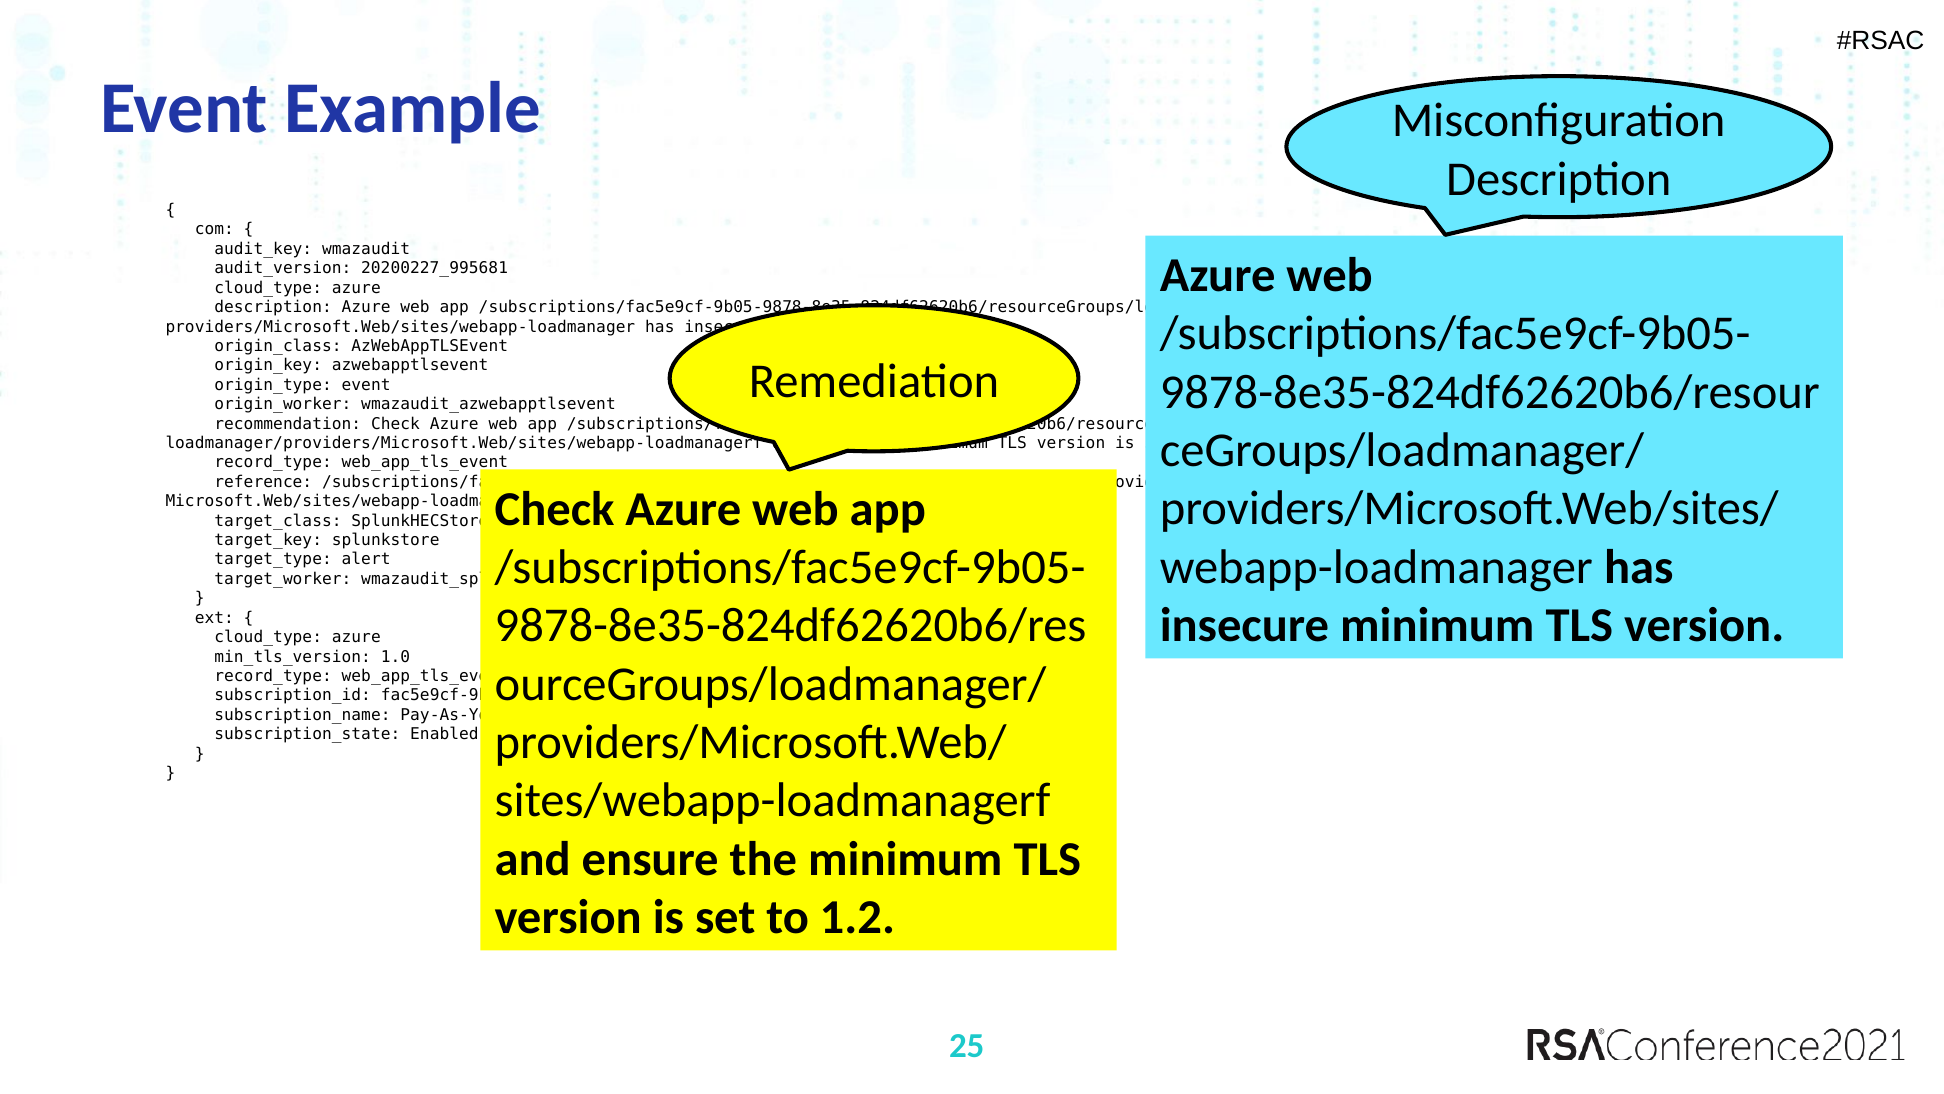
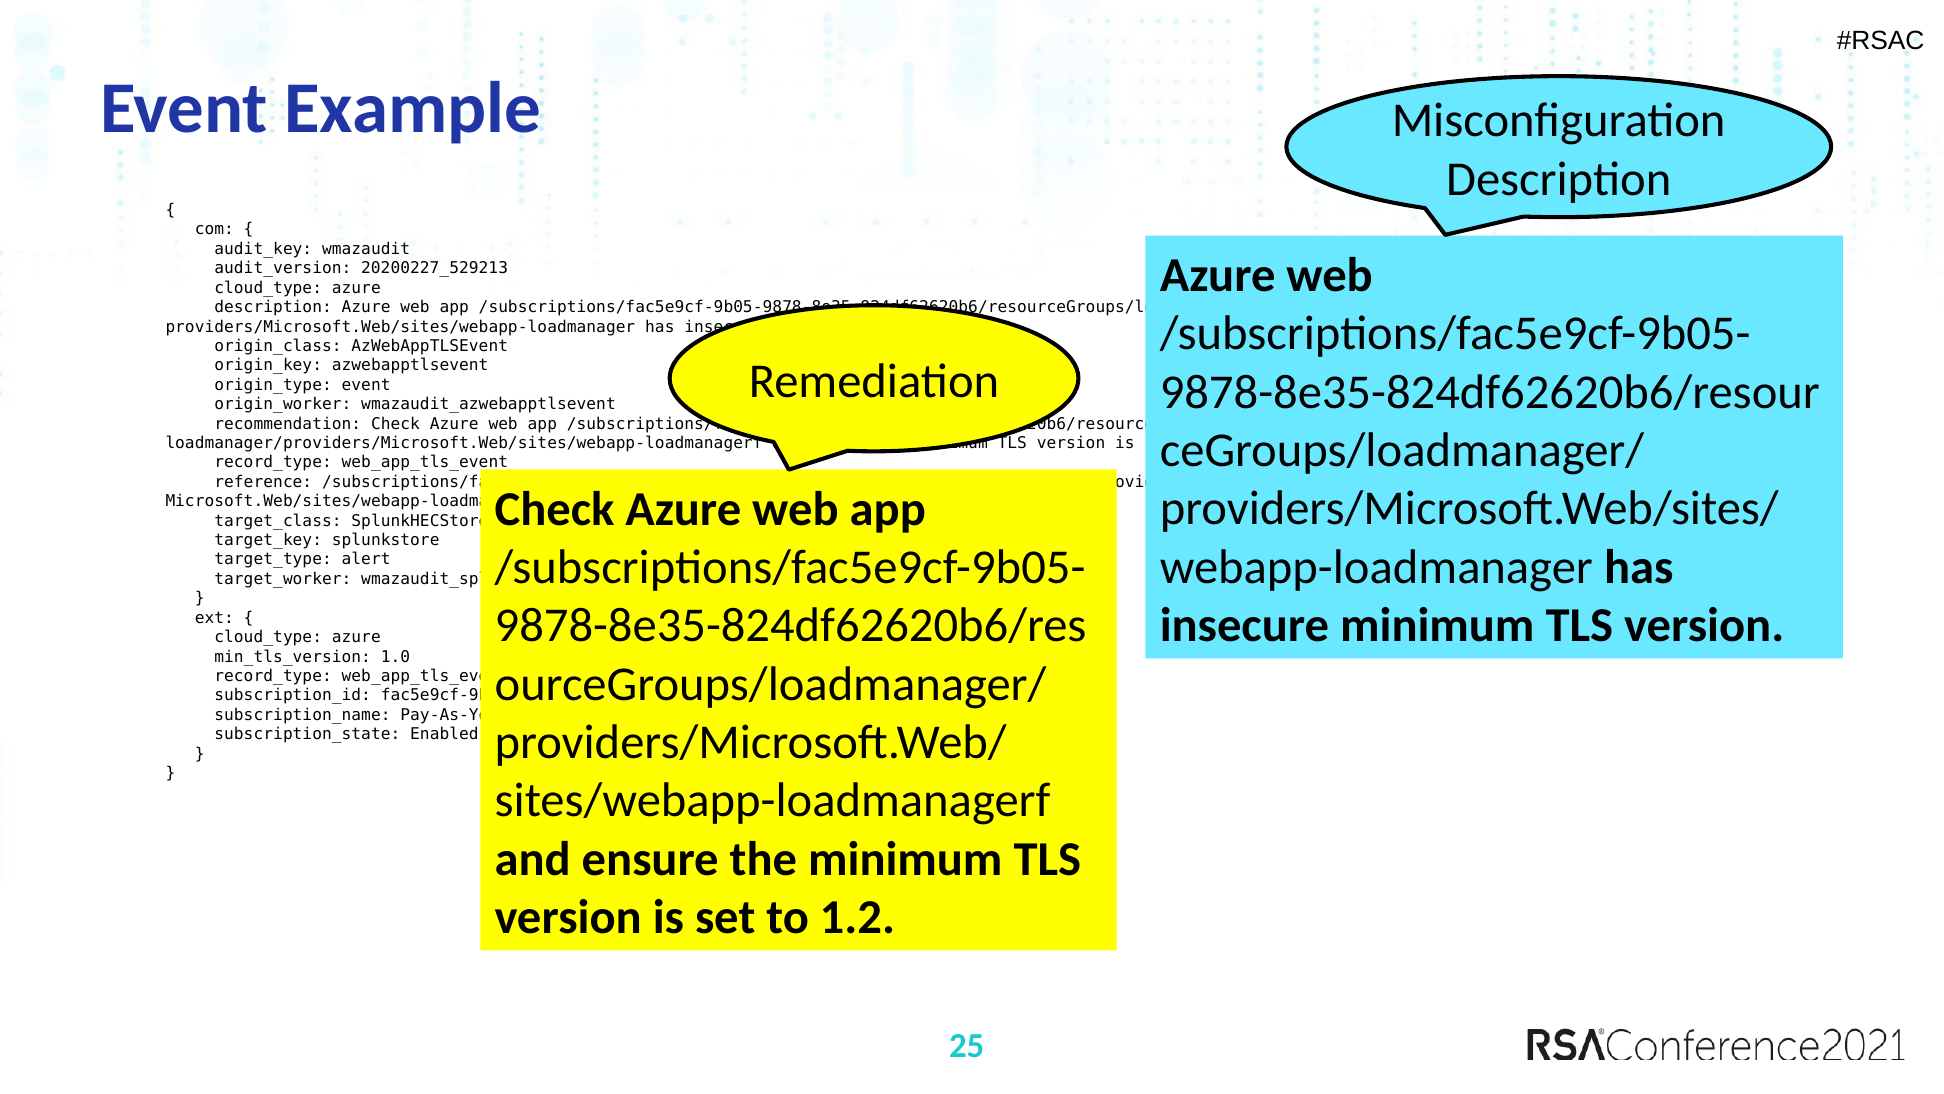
20200227_995681: 20200227_995681 -> 20200227_529213
